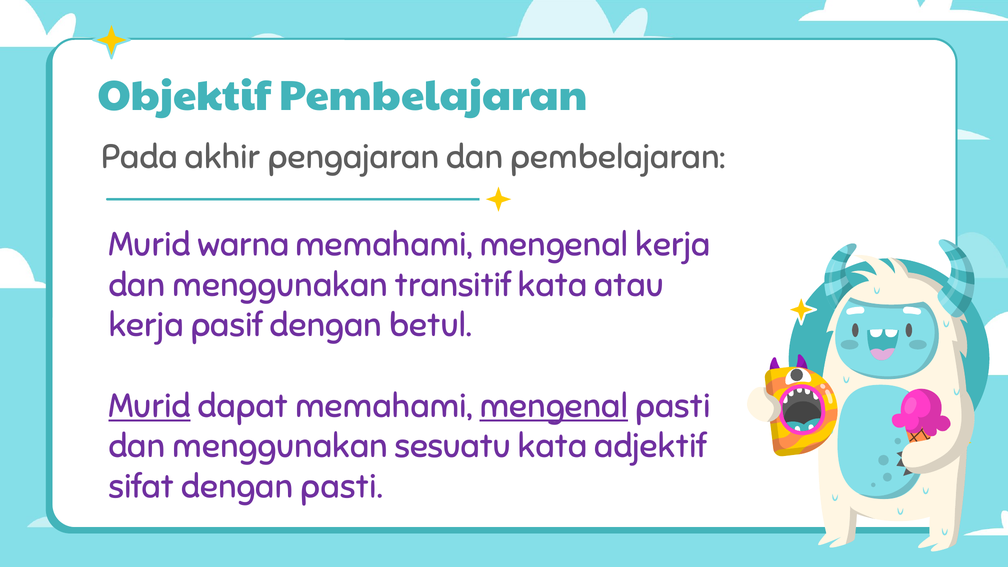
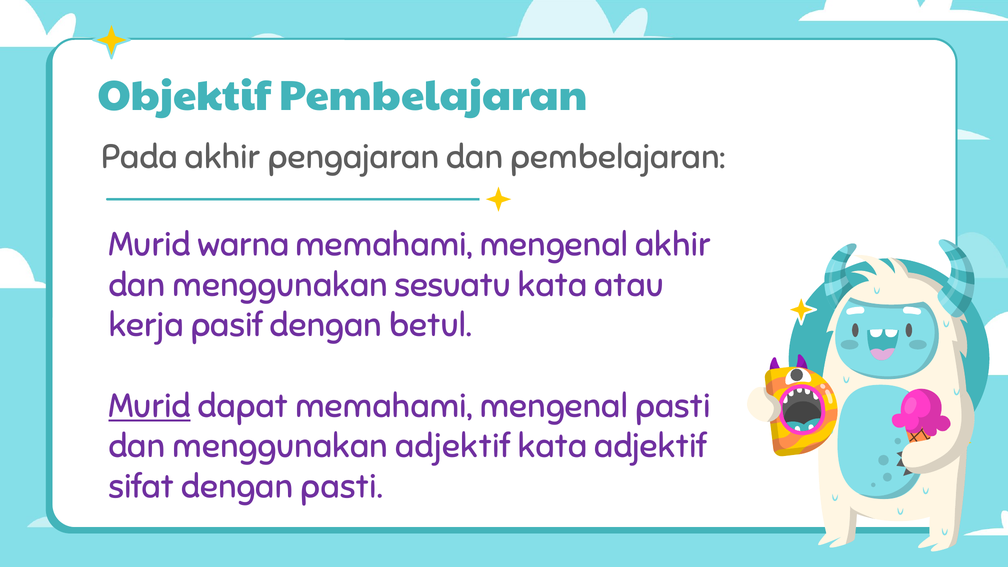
mengenal kerja: kerja -> akhir
transitif: transitif -> sesuatu
mengenal at (554, 406) underline: present -> none
menggunakan sesuatu: sesuatu -> adjektif
